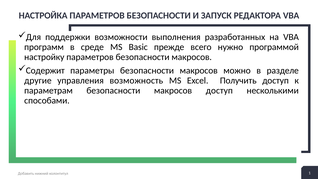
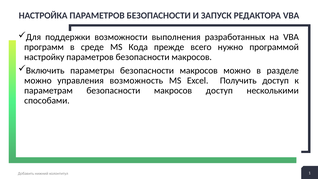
Basic: Basic -> Кода
Содержит: Содержит -> Включить
другие at (38, 80): другие -> можно
